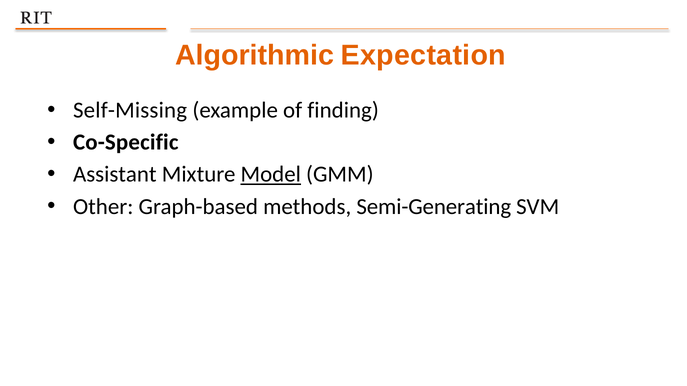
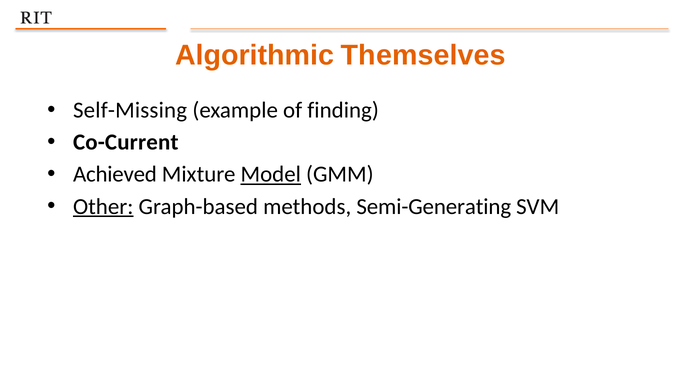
Expectation: Expectation -> Themselves
Co-Specific: Co-Specific -> Co-Current
Assistant: Assistant -> Achieved
Other underline: none -> present
